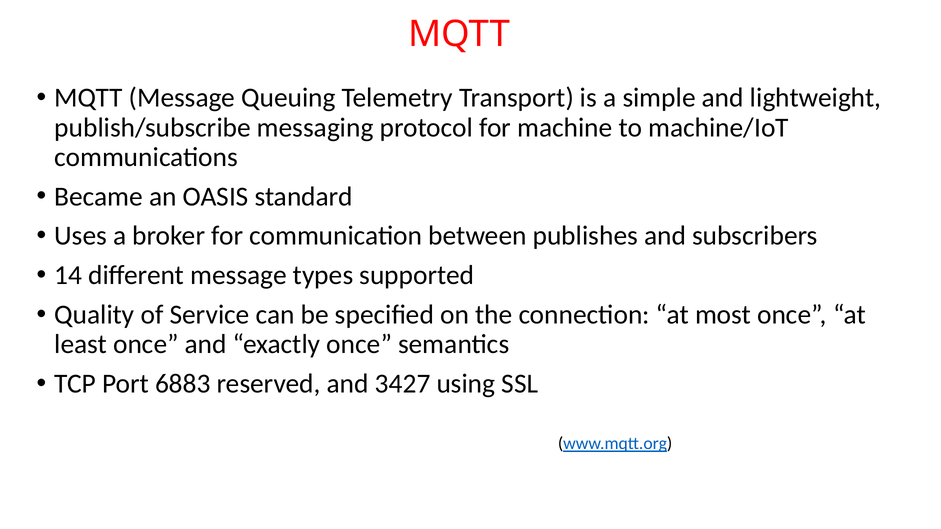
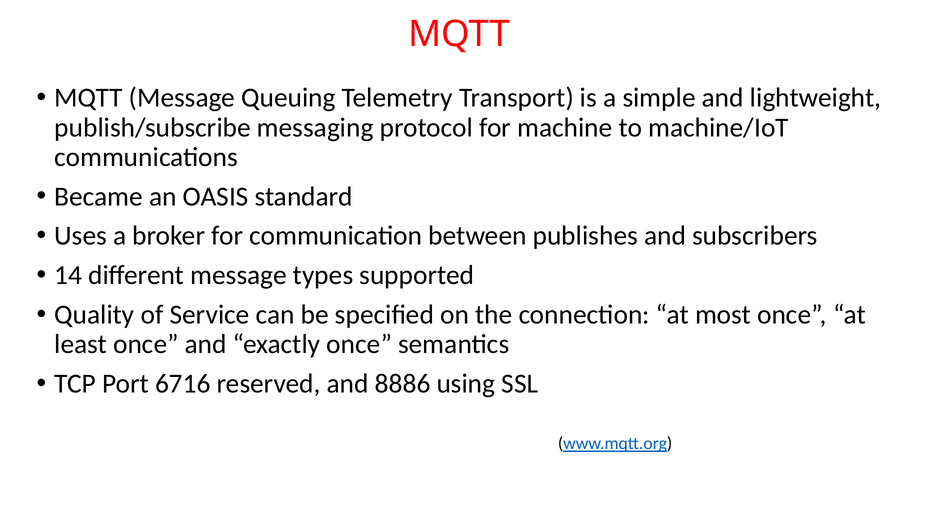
6883: 6883 -> 6716
3427: 3427 -> 8886
